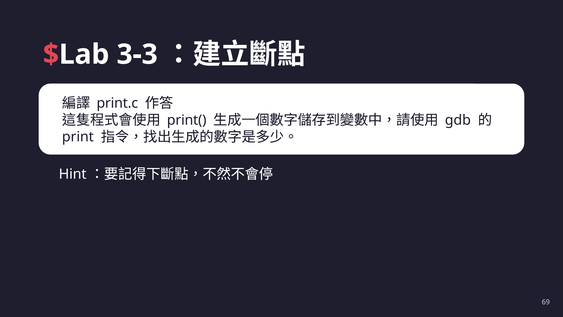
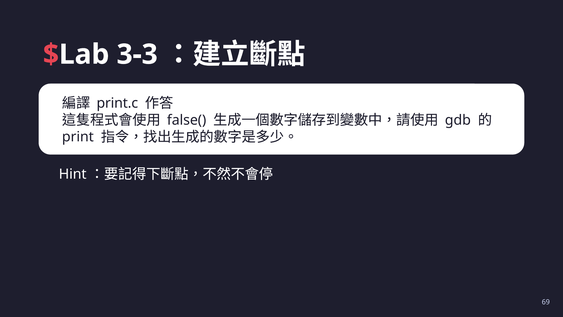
print(: print( -> false(
